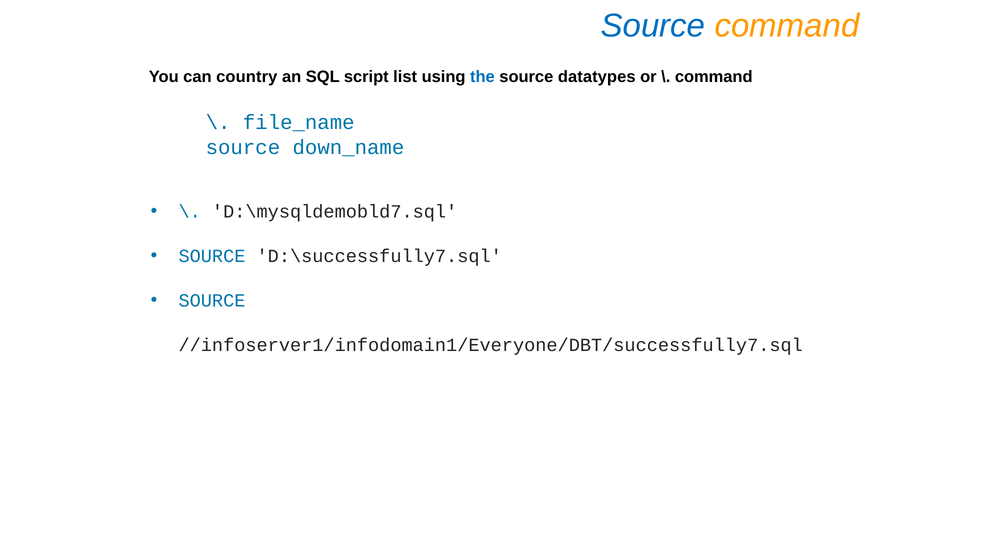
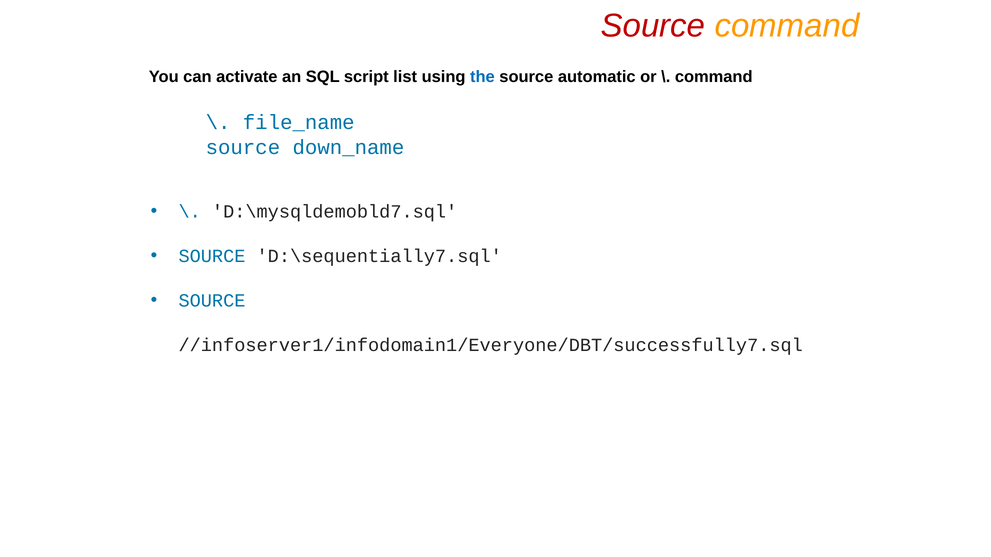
Source at (653, 26) colour: blue -> red
country: country -> activate
datatypes: datatypes -> automatic
D:\successfully7.sql: D:\successfully7.sql -> D:\sequentially7.sql
